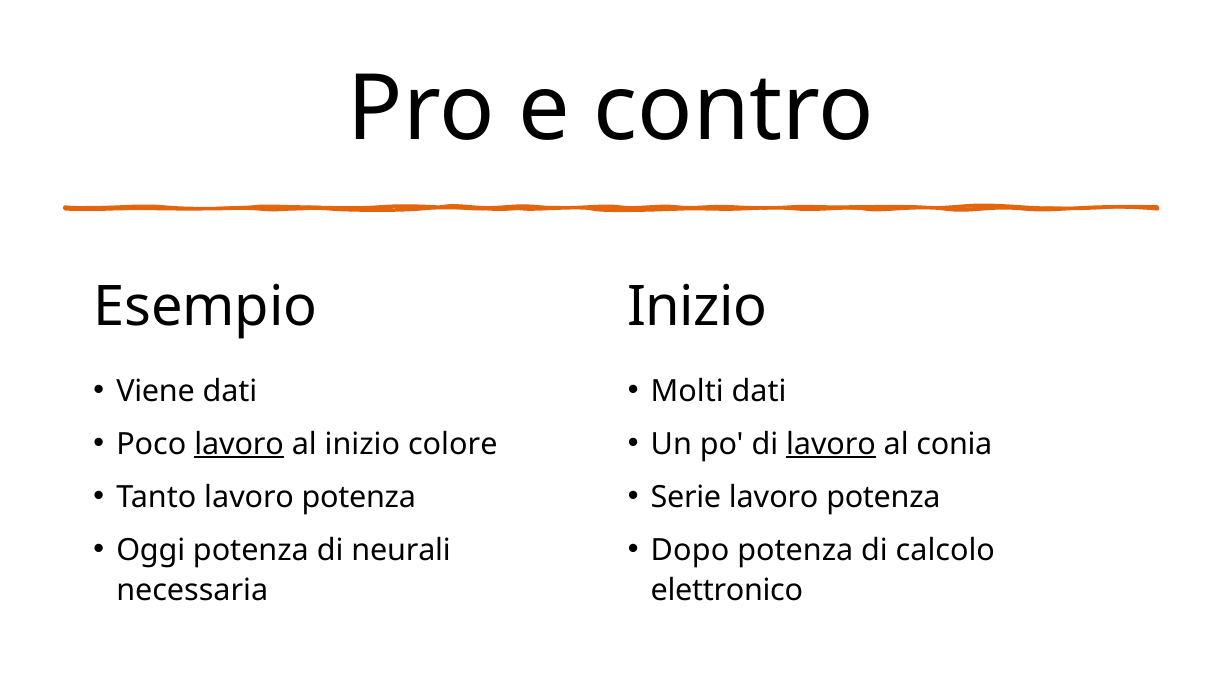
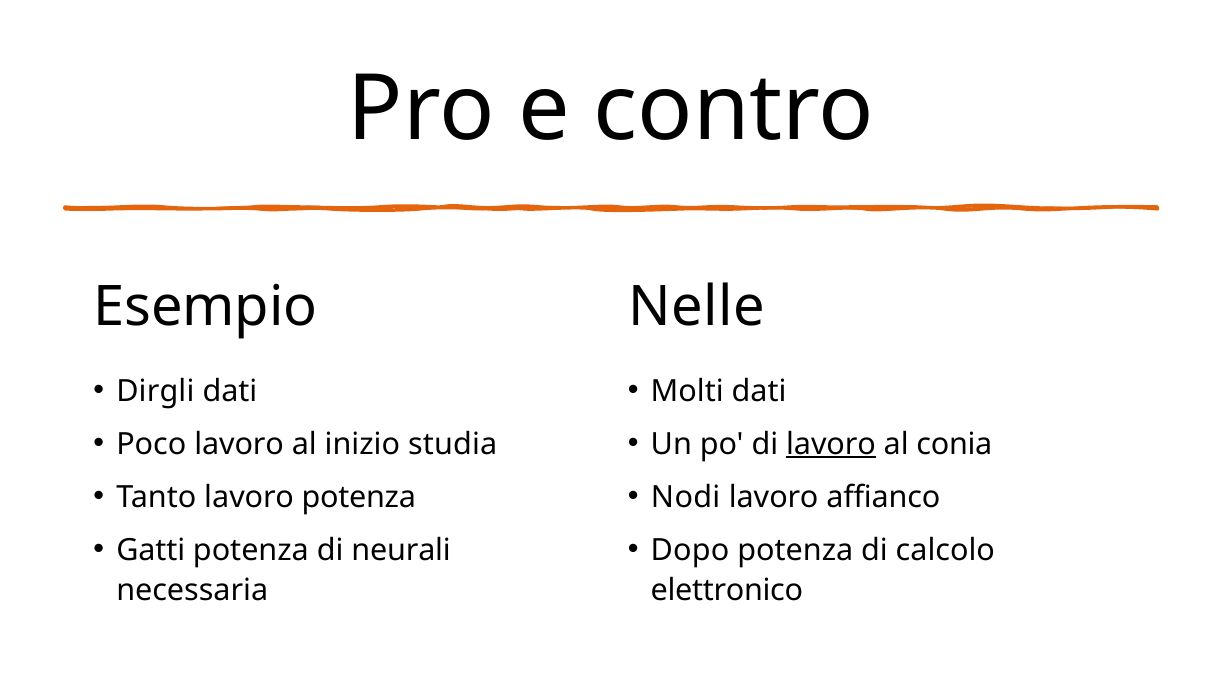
Inizio at (697, 307): Inizio -> Nelle
Viene: Viene -> Dirgli
lavoro at (239, 444) underline: present -> none
colore: colore -> studia
Serie: Serie -> Nodi
potenza at (883, 497): potenza -> affianco
Oggi: Oggi -> Gatti
